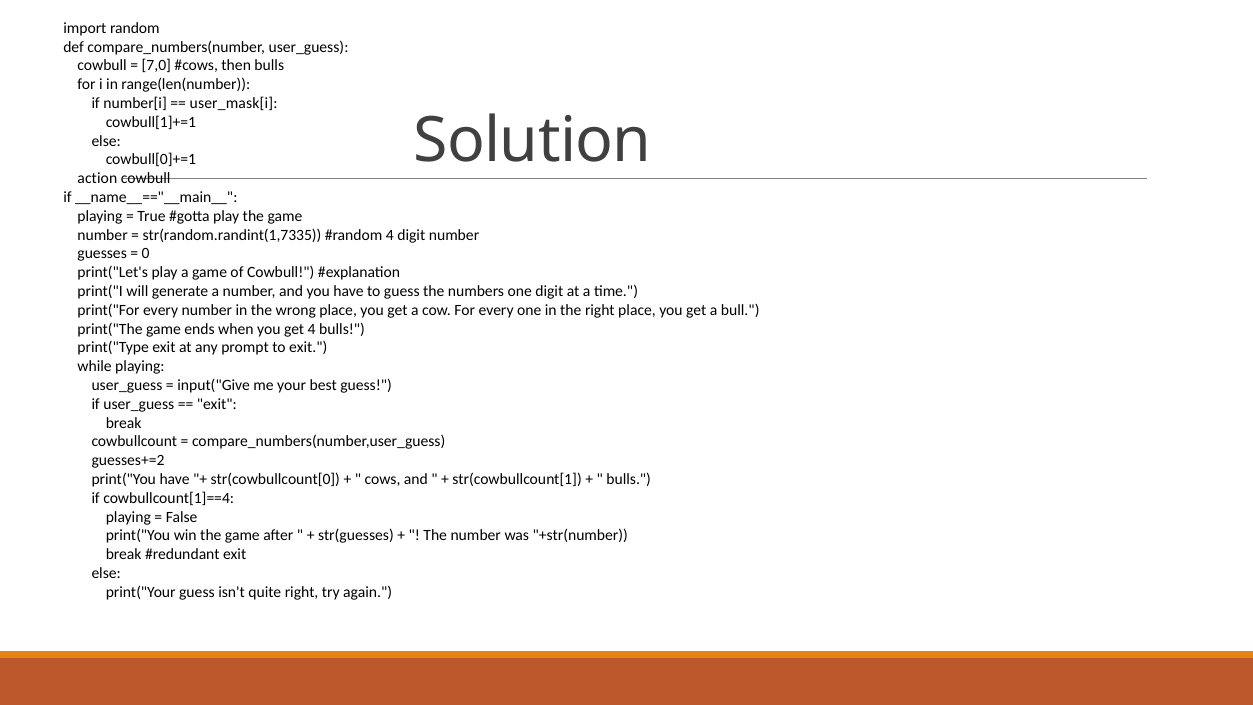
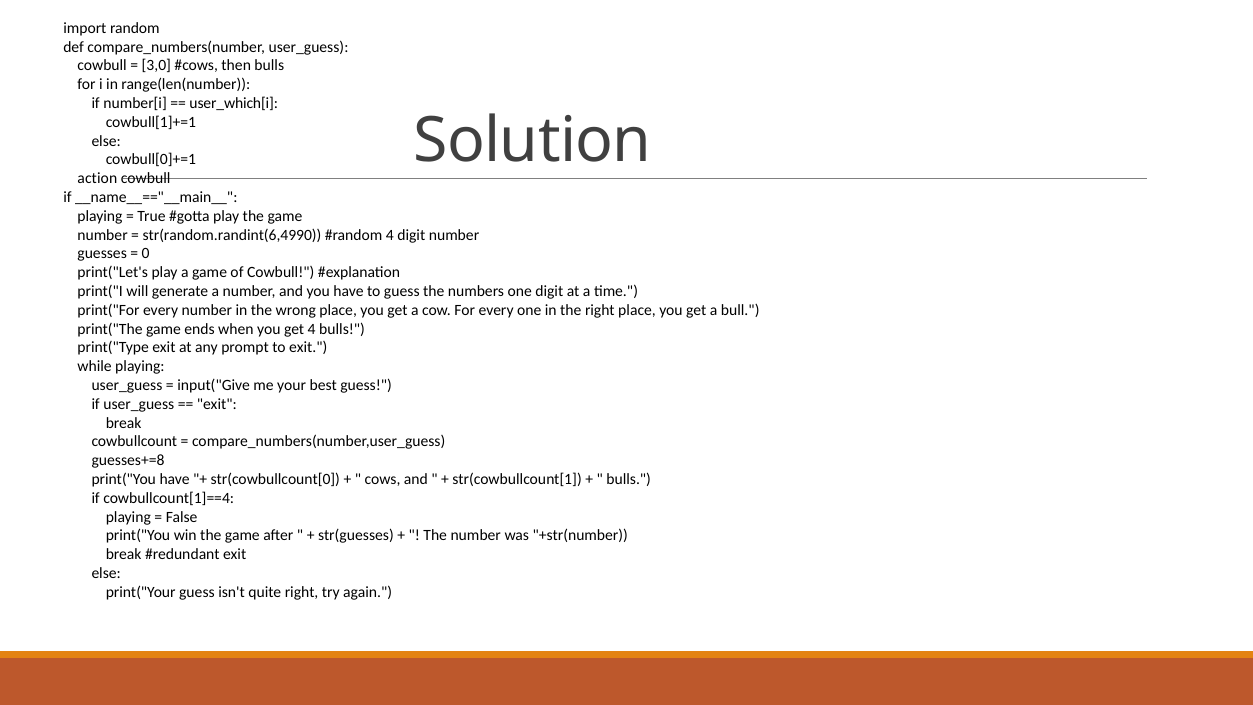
7,0: 7,0 -> 3,0
user_mask[i: user_mask[i -> user_which[i
str(random.randint(1,7335: str(random.randint(1,7335 -> str(random.randint(6,4990
guesses+=2: guesses+=2 -> guesses+=8
